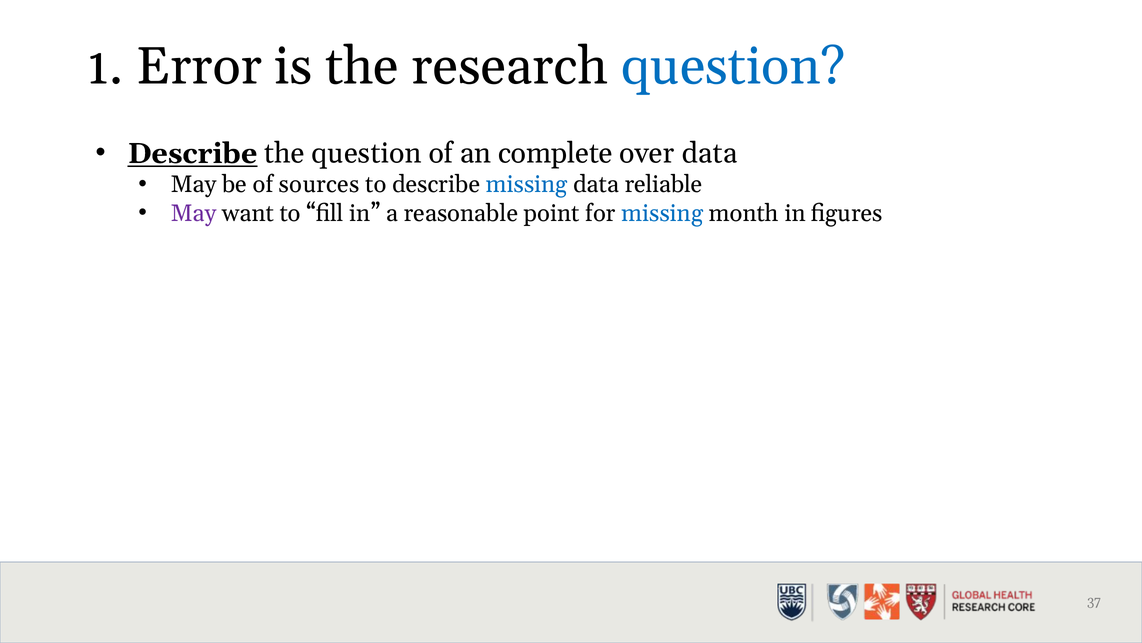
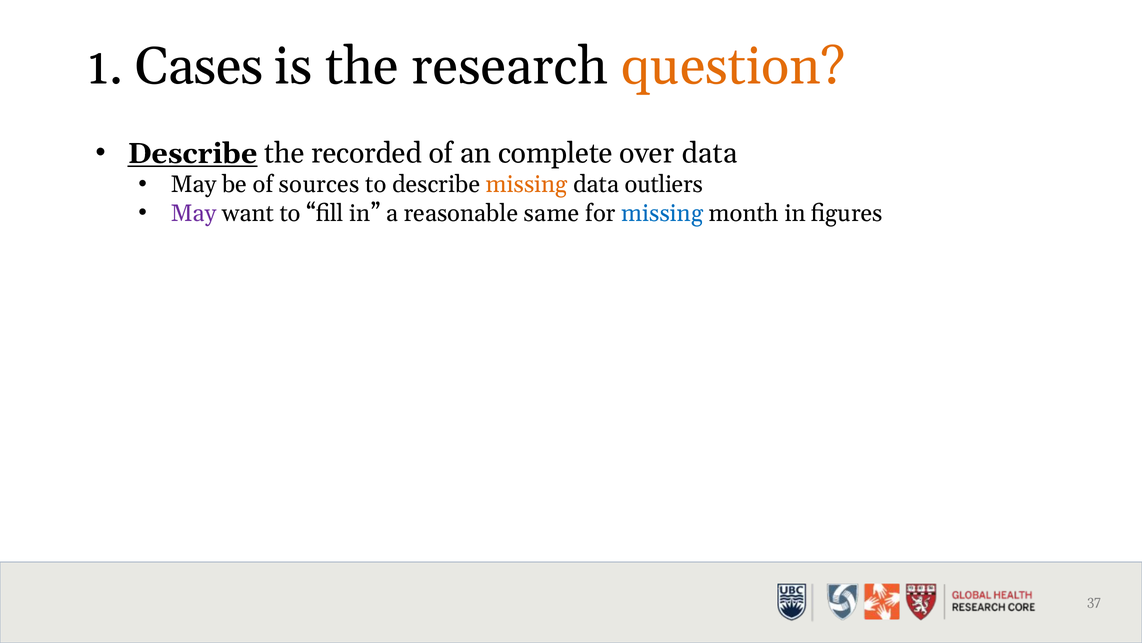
Error: Error -> Cases
question at (733, 66) colour: blue -> orange
the question: question -> recorded
missing at (527, 184) colour: blue -> orange
reliable: reliable -> outliers
point: point -> same
